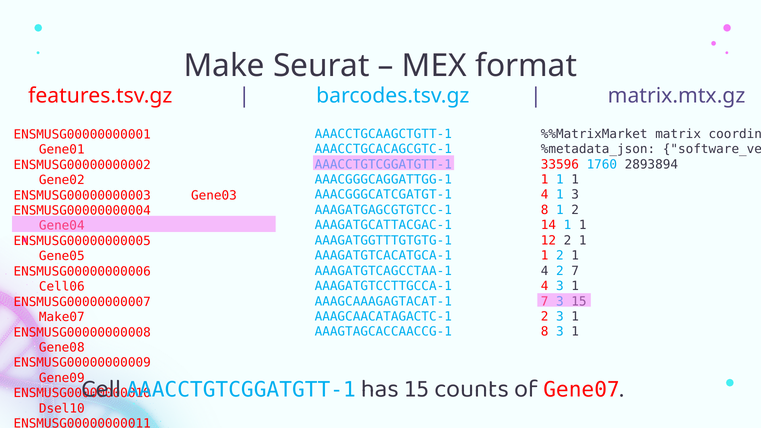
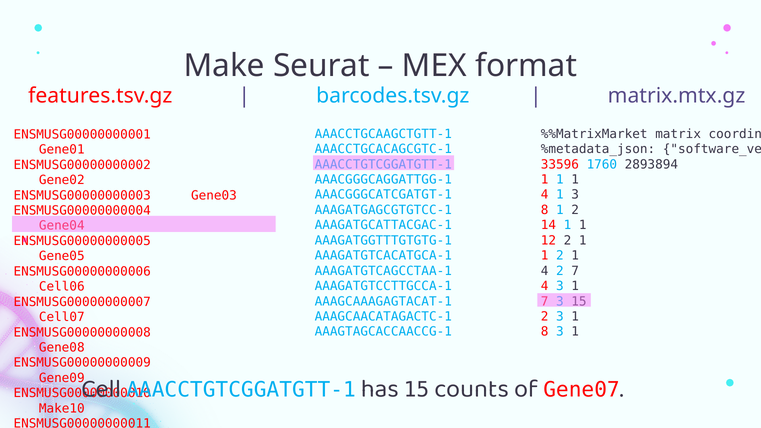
Make07: Make07 -> Cell07
Dsel10: Dsel10 -> Make10
